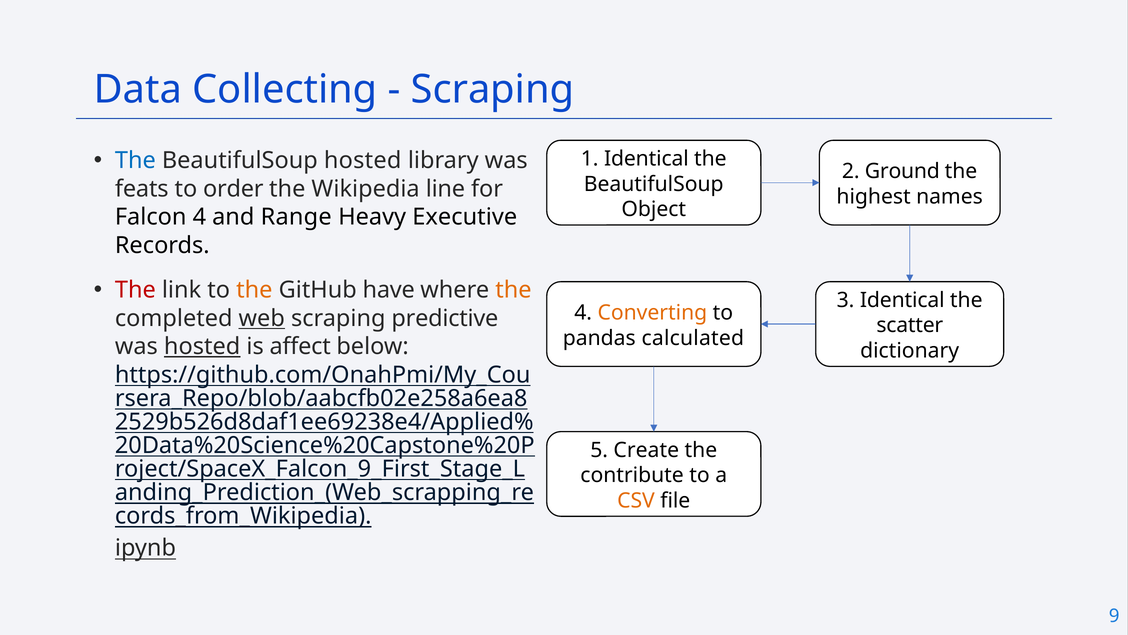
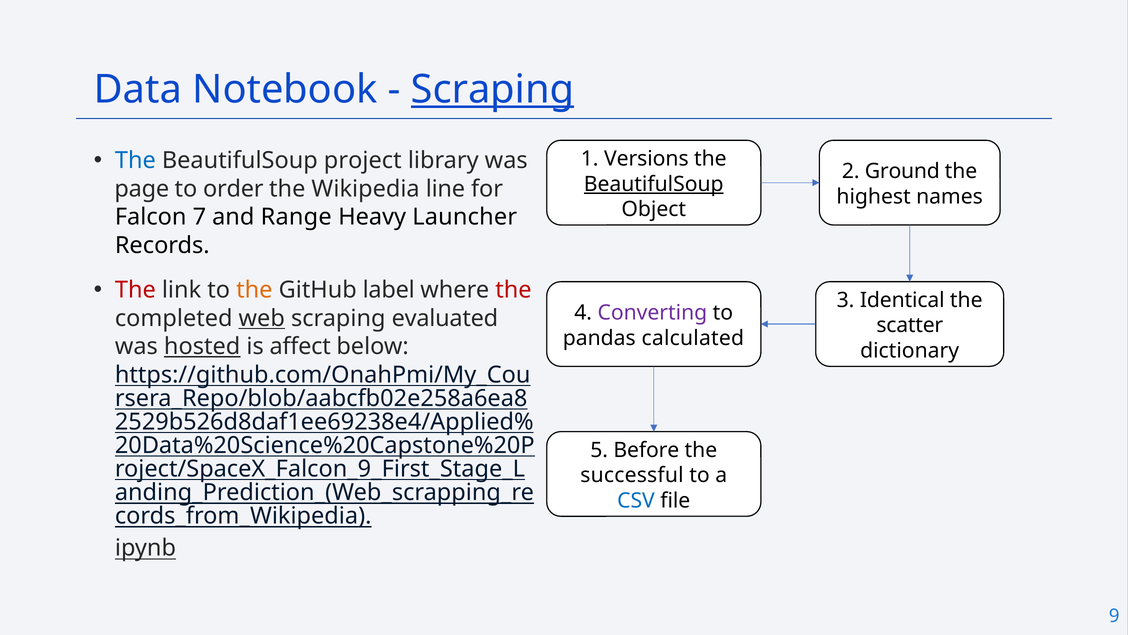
Collecting: Collecting -> Notebook
Scraping at (493, 89) underline: none -> present
BeautifulSoup hosted: hosted -> project
1 Identical: Identical -> Versions
BeautifulSoup at (654, 184) underline: none -> present
feats: feats -> page
Falcon 4: 4 -> 7
Executive: Executive -> Launcher
have: have -> label
the at (514, 290) colour: orange -> red
Converting colour: orange -> purple
predictive: predictive -> evaluated
Create: Create -> Before
contribute: contribute -> successful
CSV colour: orange -> blue
